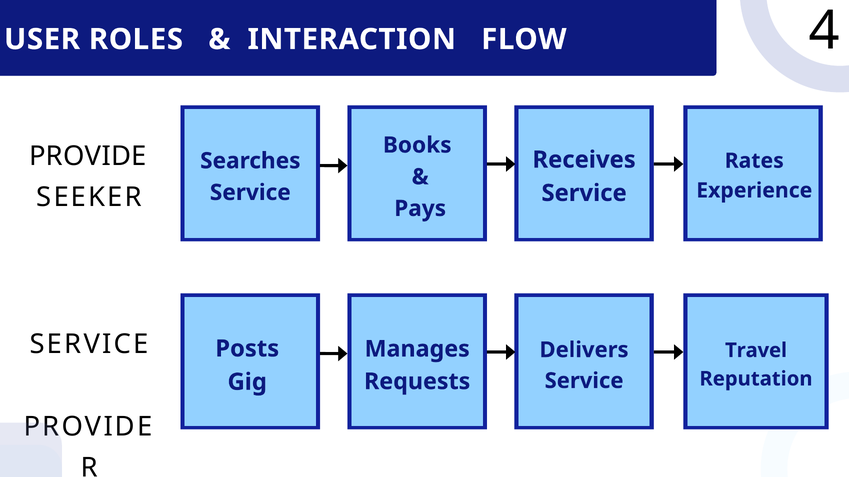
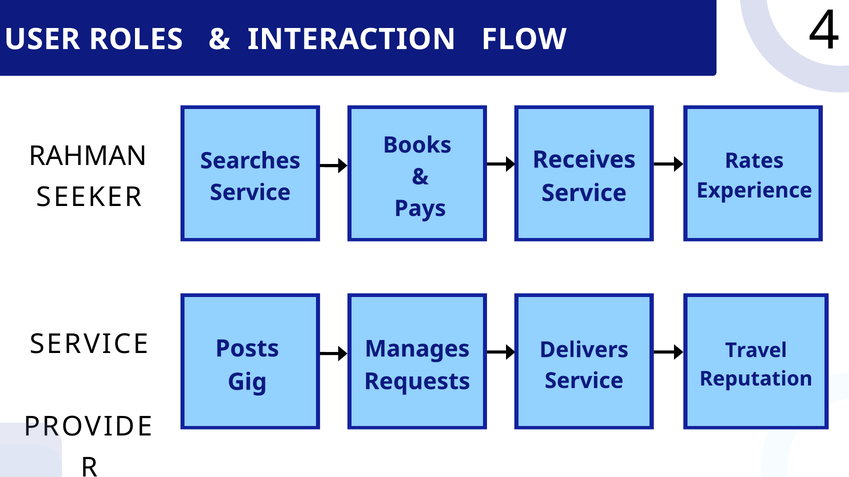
PROVIDE at (88, 156): PROVIDE -> RAHMAN
